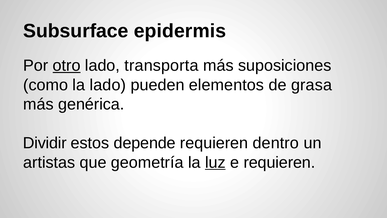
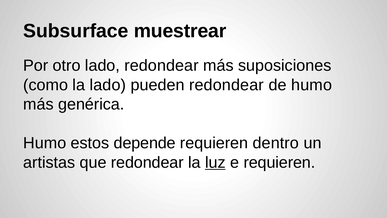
epidermis: epidermis -> muestrear
otro underline: present -> none
lado transporta: transporta -> redondear
pueden elementos: elementos -> redondear
de grasa: grasa -> humo
Dividir at (45, 143): Dividir -> Humo
que geometría: geometría -> redondear
